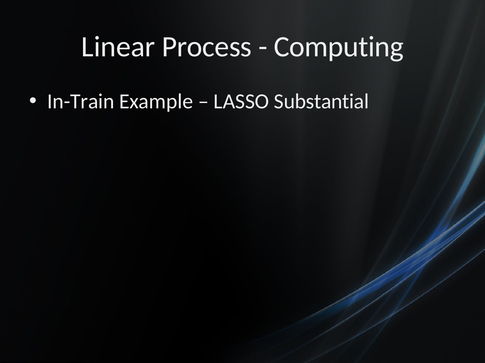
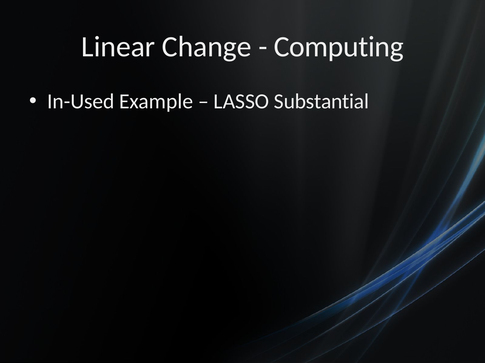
Process: Process -> Change
In-Train: In-Train -> In-Used
